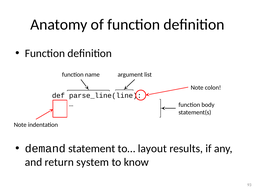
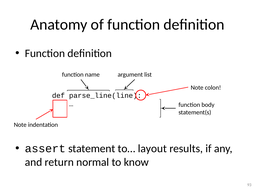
demand: demand -> assert
system: system -> normal
